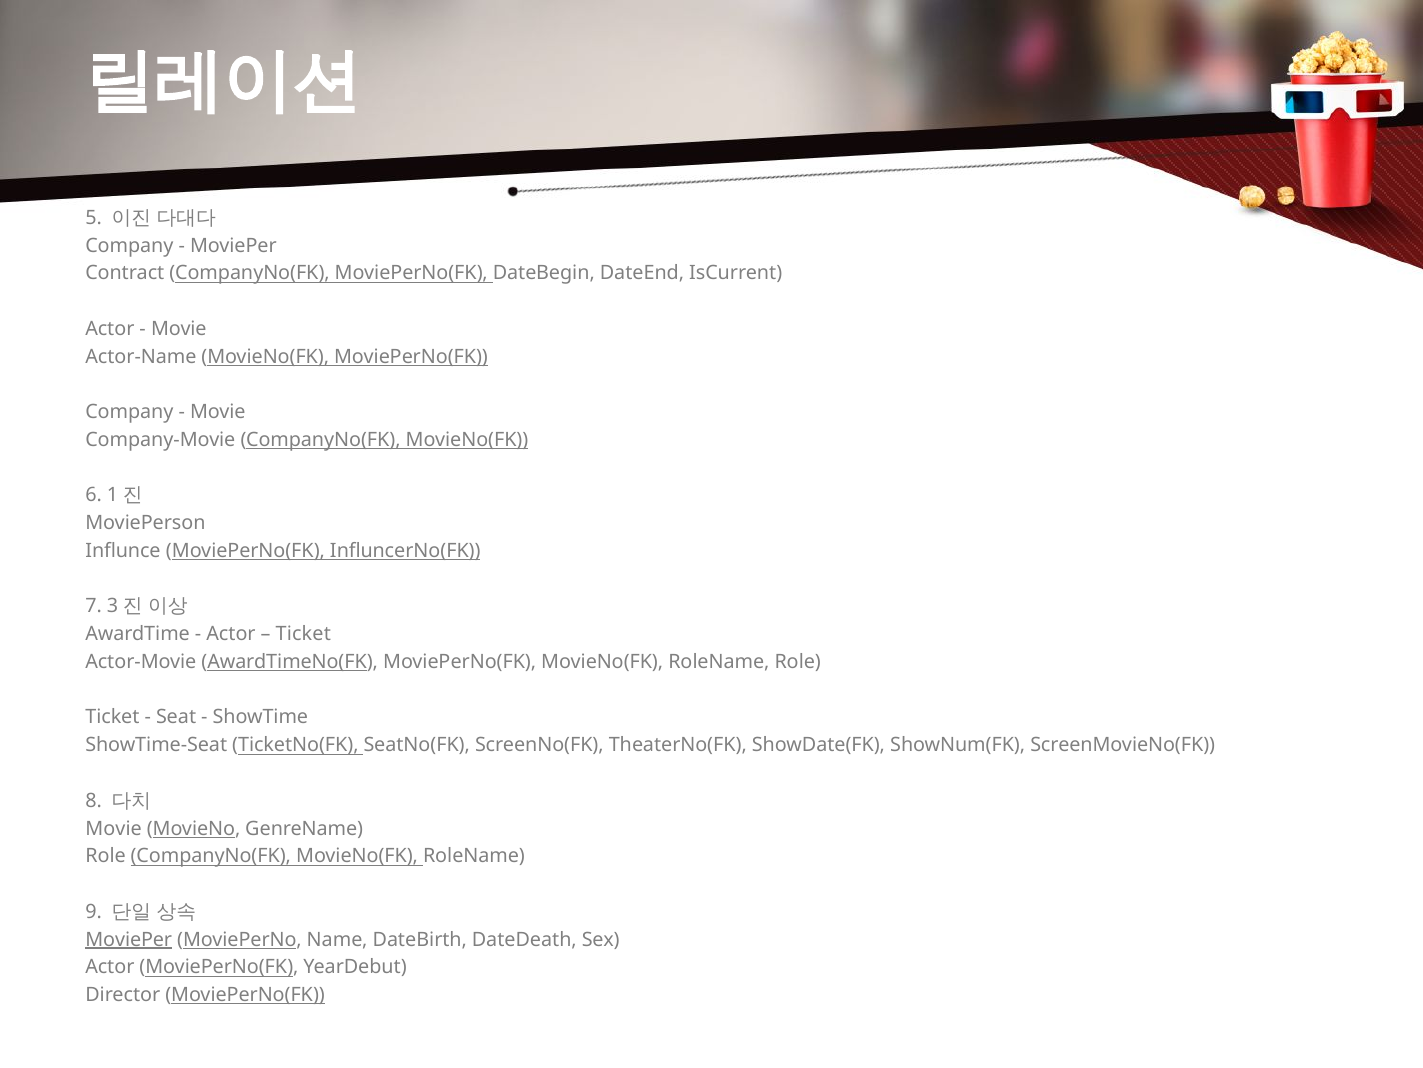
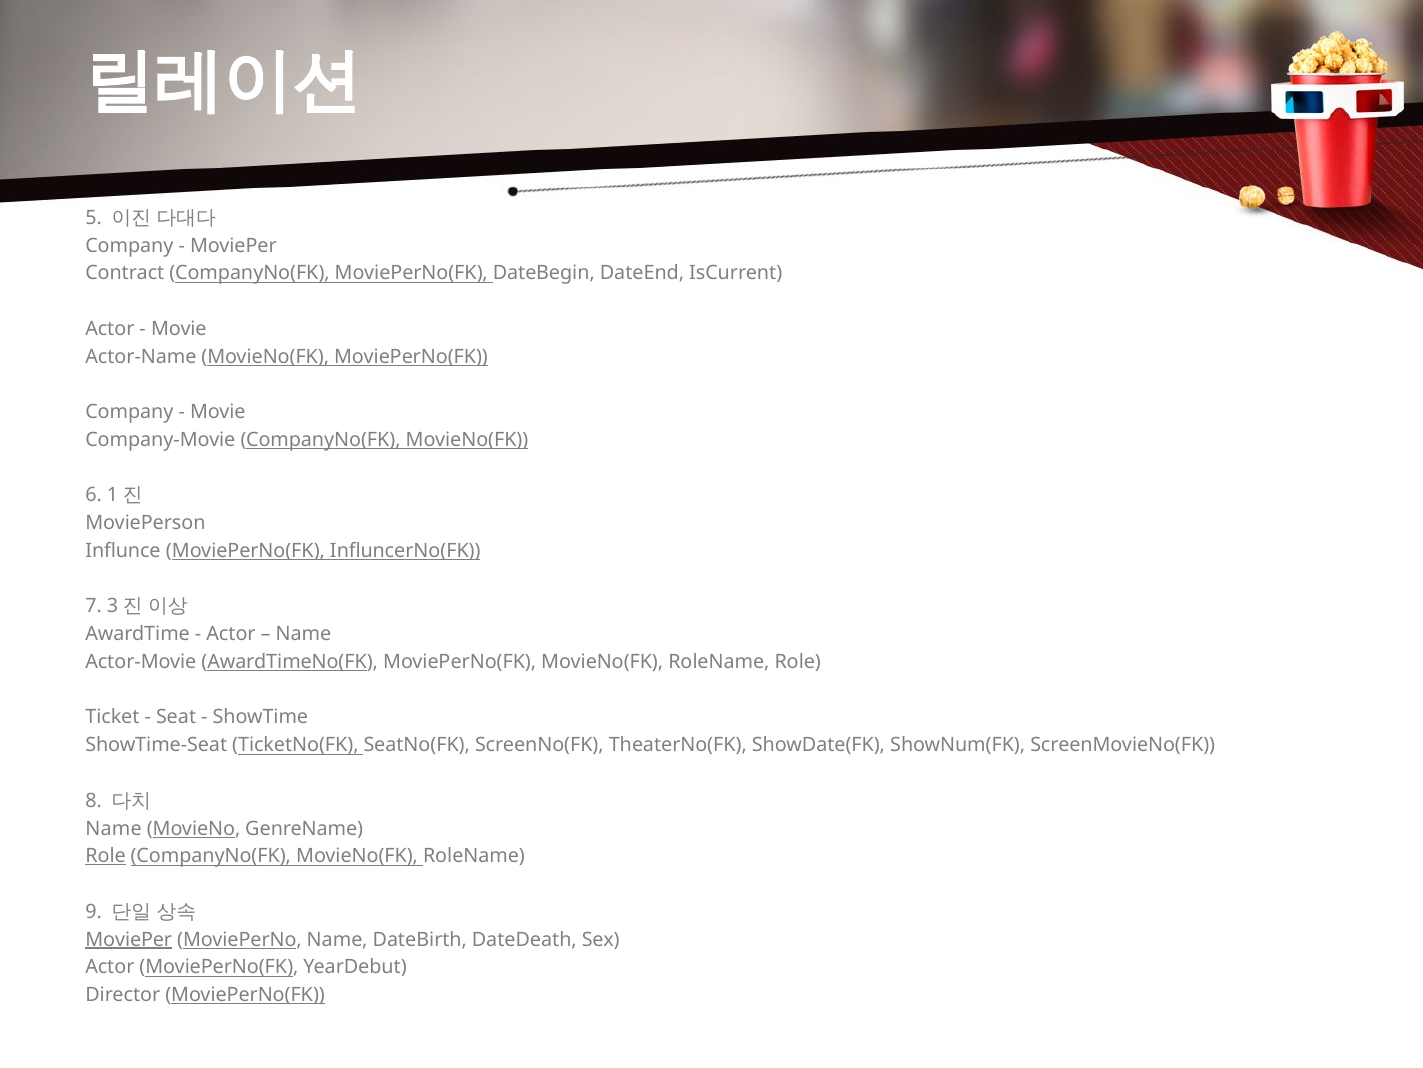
Ticket at (303, 634): Ticket -> Name
Movie at (114, 828): Movie -> Name
Role at (106, 856) underline: none -> present
